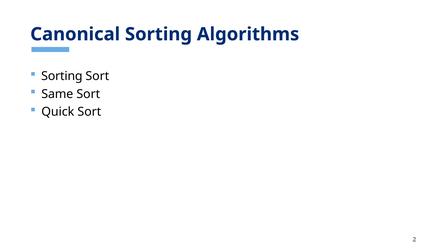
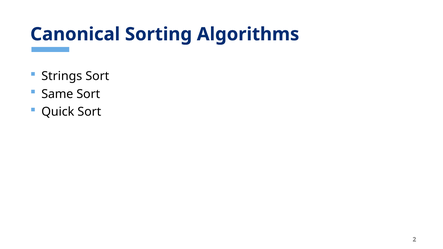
Sorting at (62, 76): Sorting -> Strings
